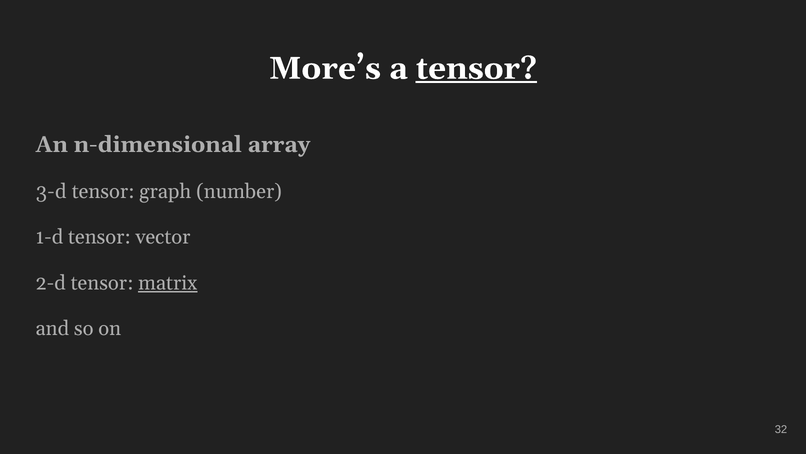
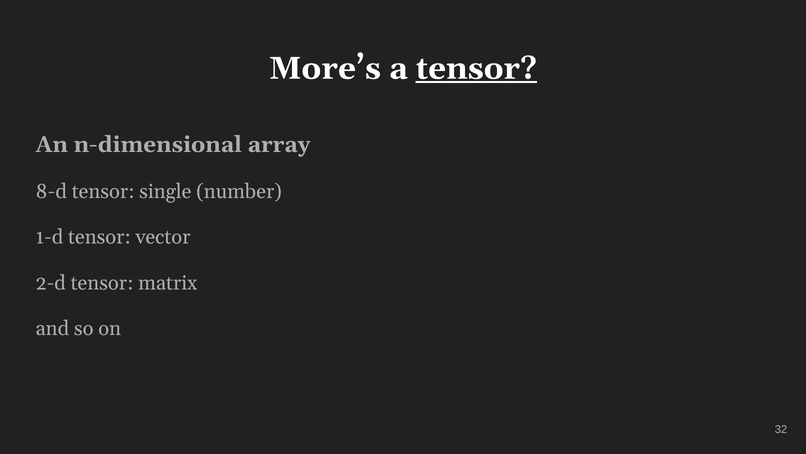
3-d: 3-d -> 8-d
graph: graph -> single
matrix underline: present -> none
